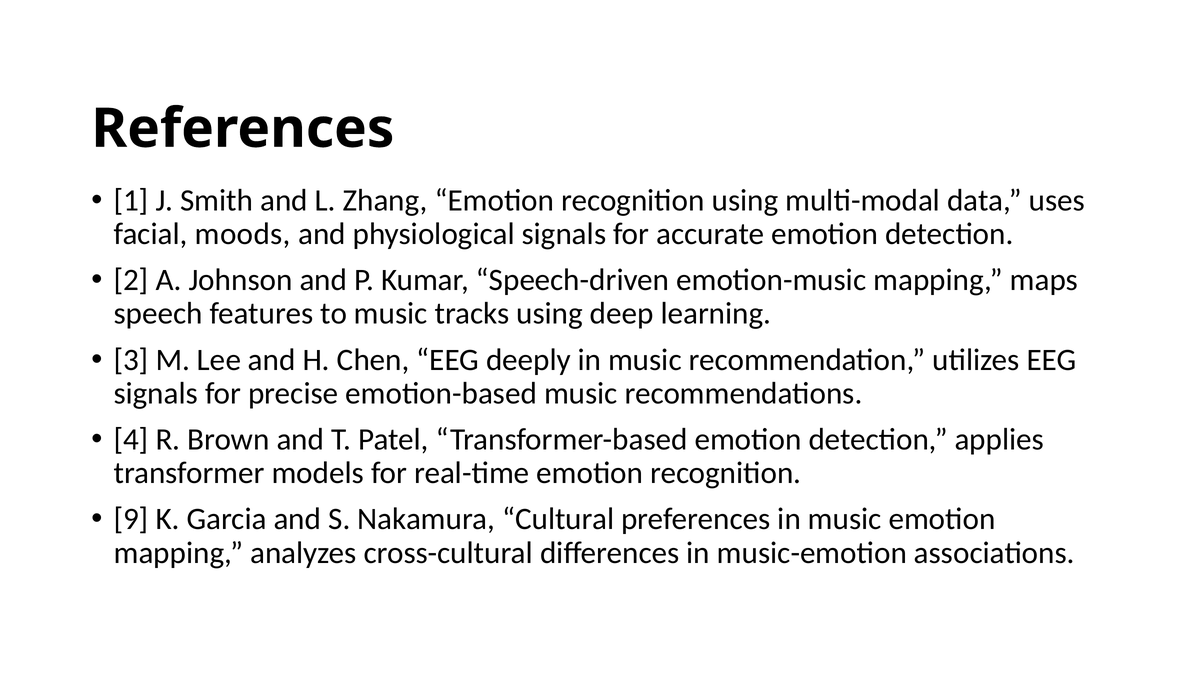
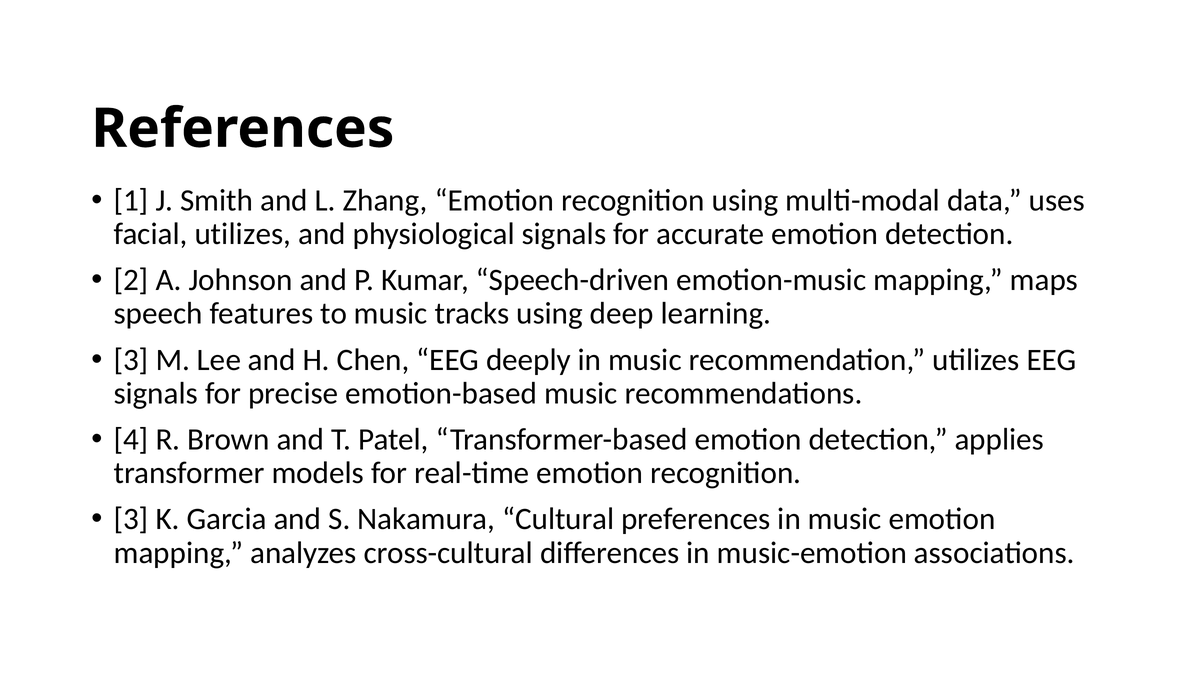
facial moods: moods -> utilizes
9 at (131, 519): 9 -> 3
